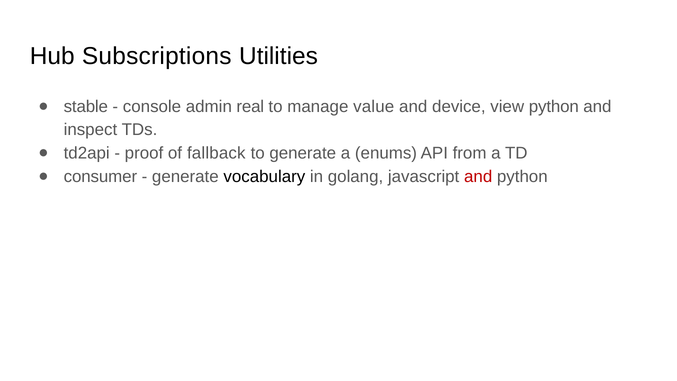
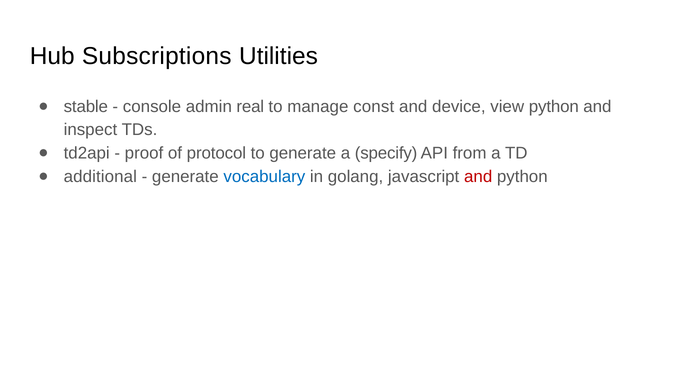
value: value -> const
fallback: fallback -> protocol
enums: enums -> specify
consumer: consumer -> additional
vocabulary colour: black -> blue
